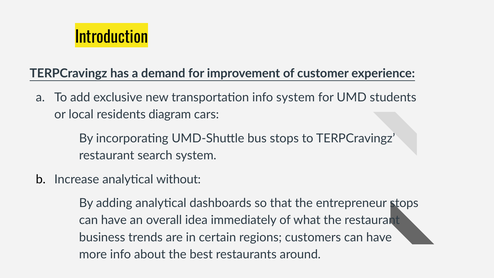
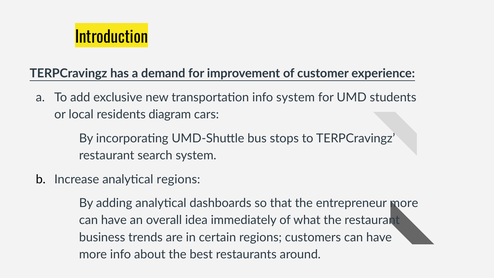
analytical without: without -> regions
entrepreneur stops: stops -> more
